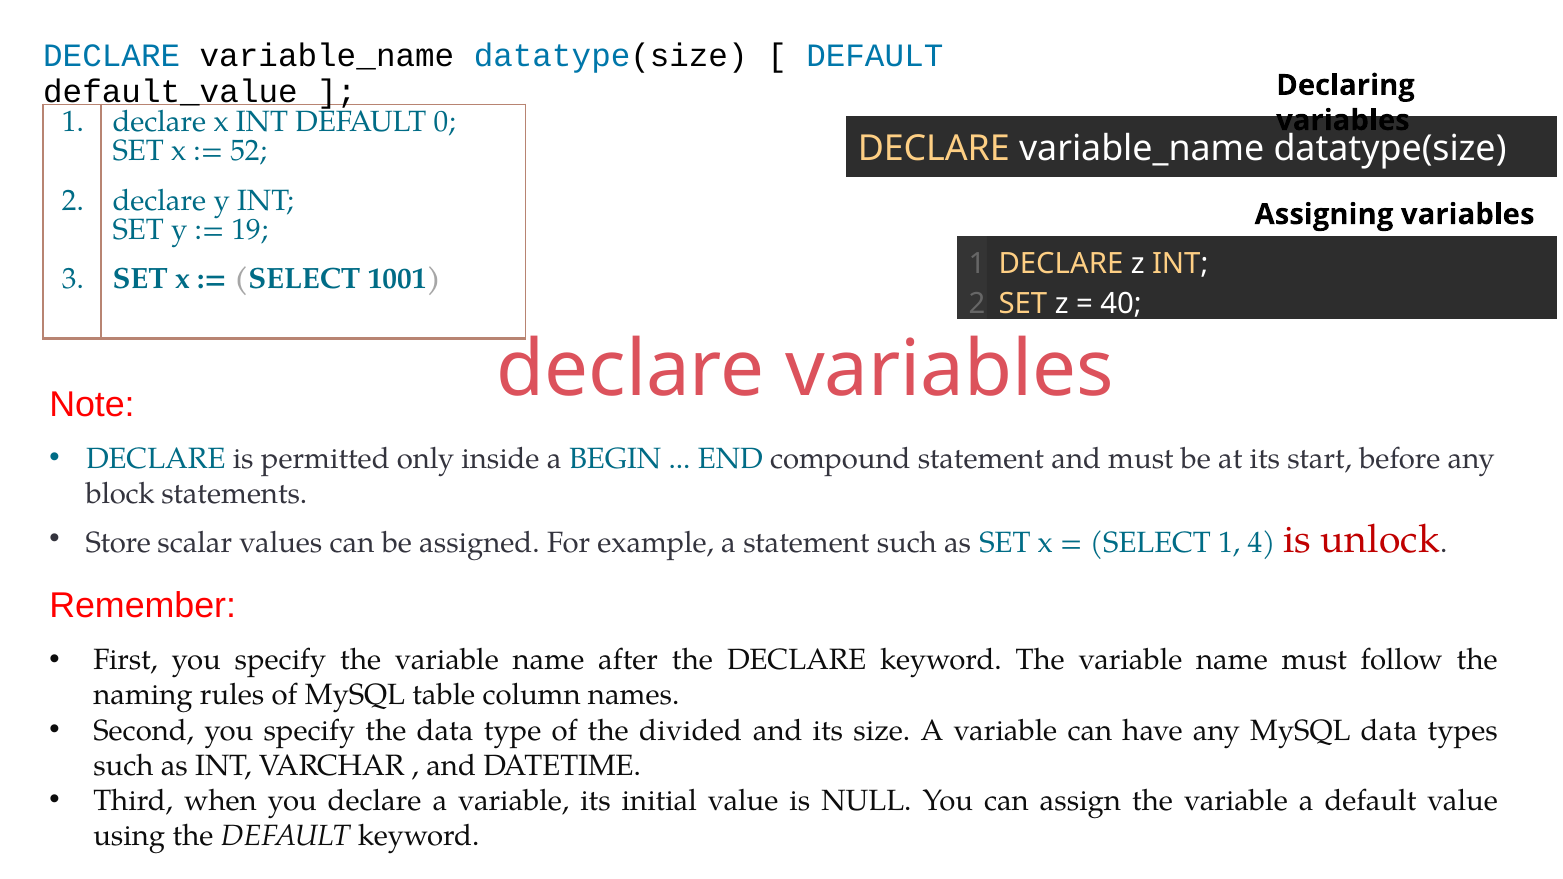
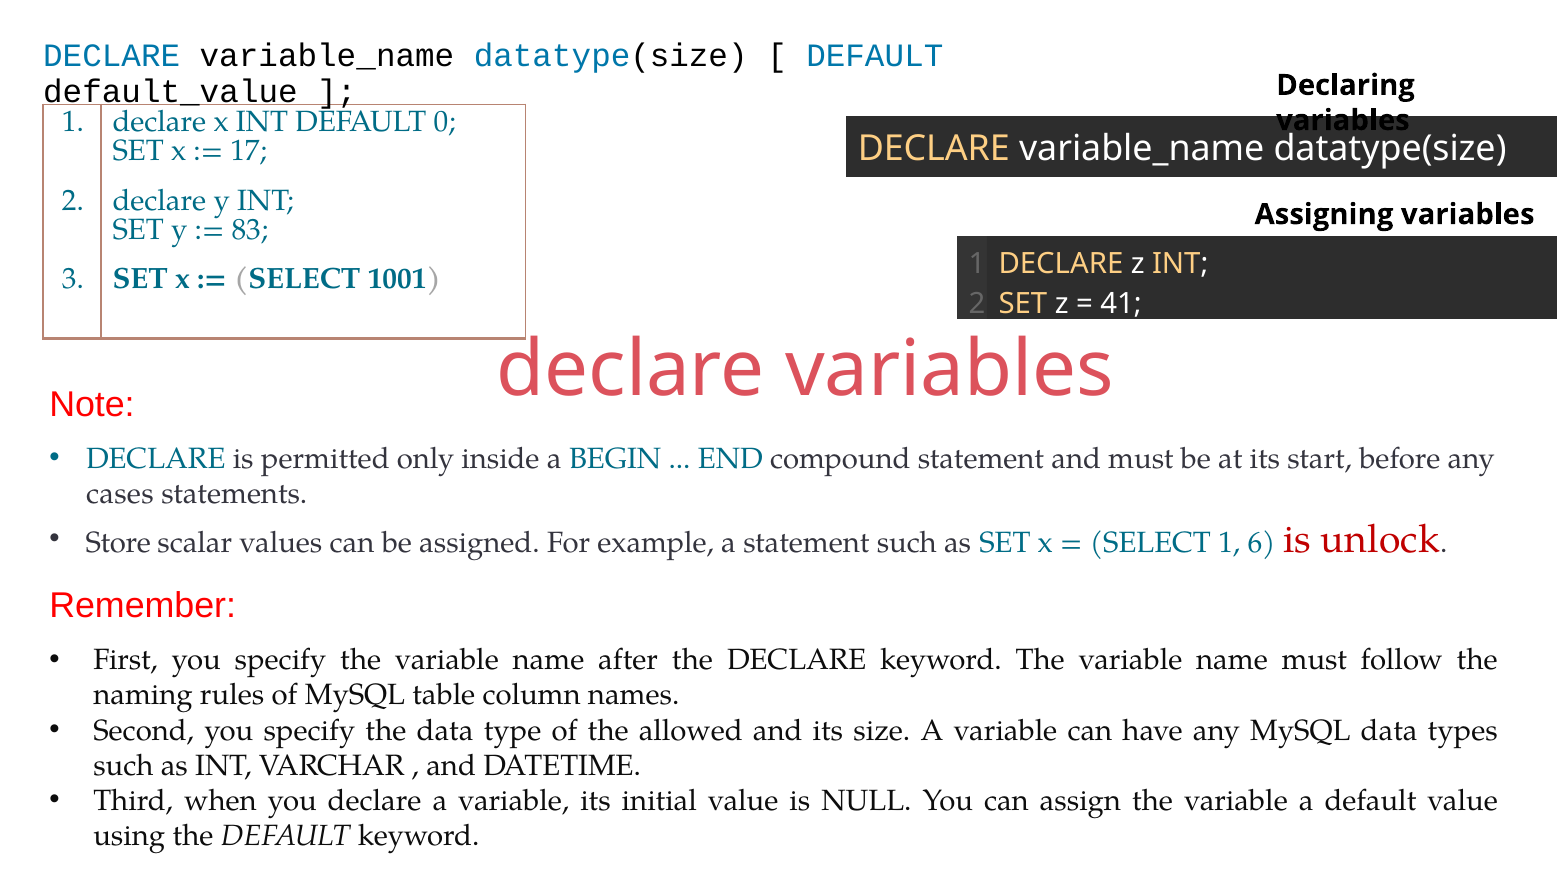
52: 52 -> 17
19: 19 -> 83
40: 40 -> 41
block: block -> cases
4: 4 -> 6
divided: divided -> allowed
